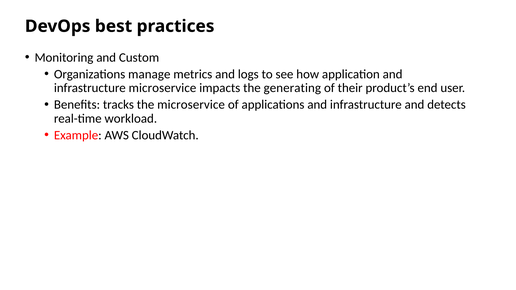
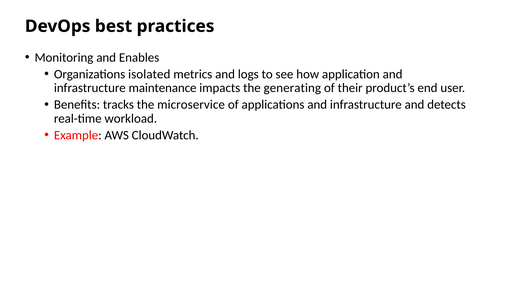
Custom: Custom -> Enables
manage: manage -> isolated
infrastructure microservice: microservice -> maintenance
